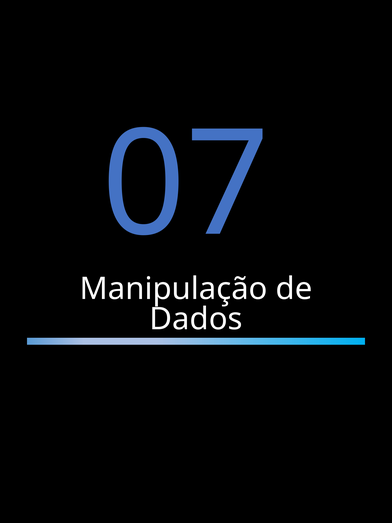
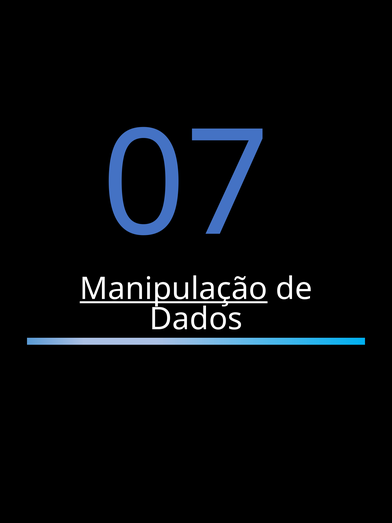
Manipulação underline: none -> present
